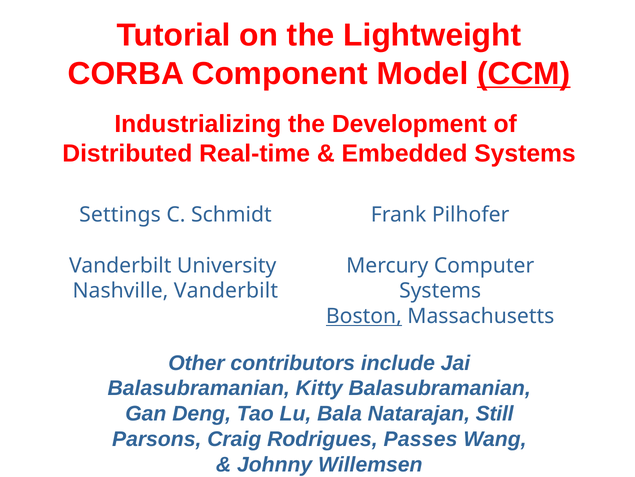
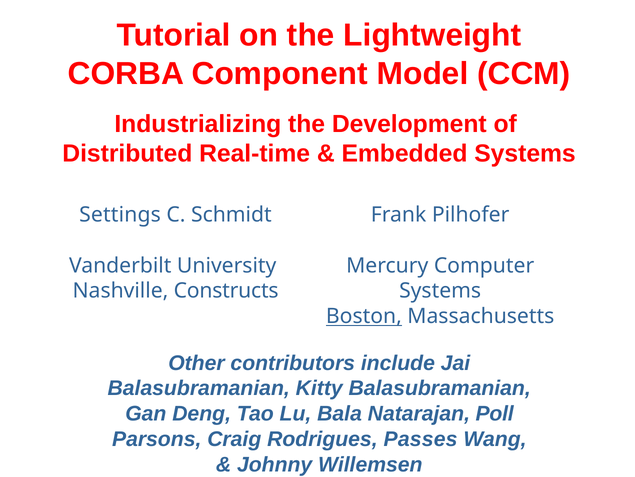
CCM underline: present -> none
Nashville Vanderbilt: Vanderbilt -> Constructs
Still: Still -> Poll
